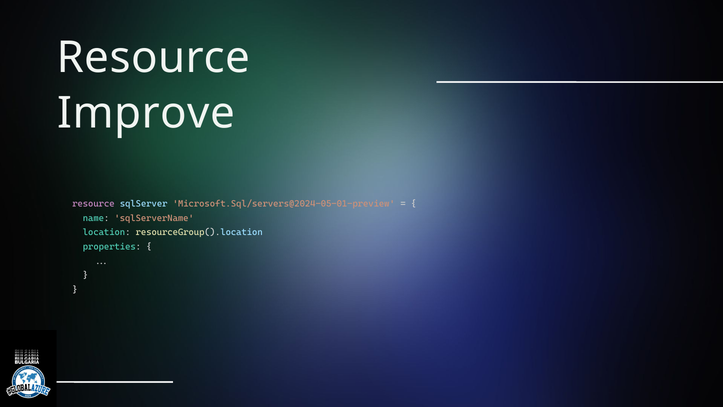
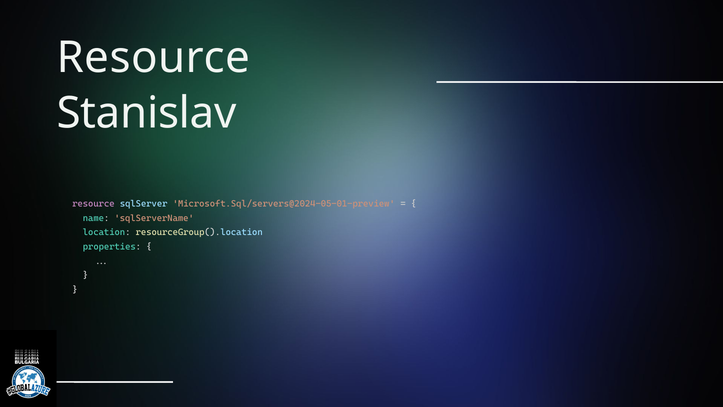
Improve: Improve -> Stanislav
